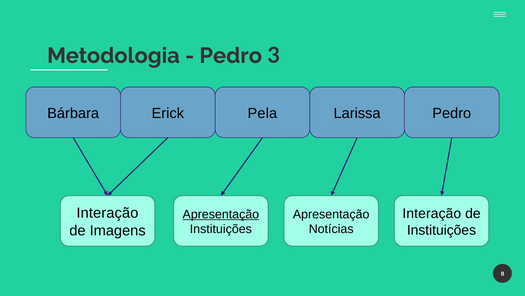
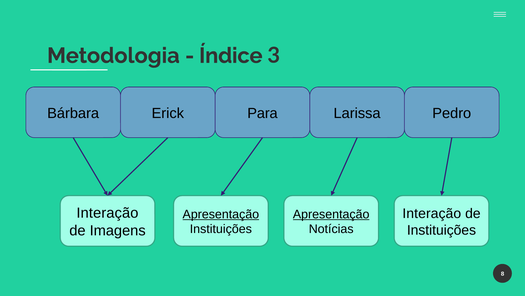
Pedro at (231, 56): Pedro -> Índice
Pela: Pela -> Para
Apresentação at (331, 214) underline: none -> present
